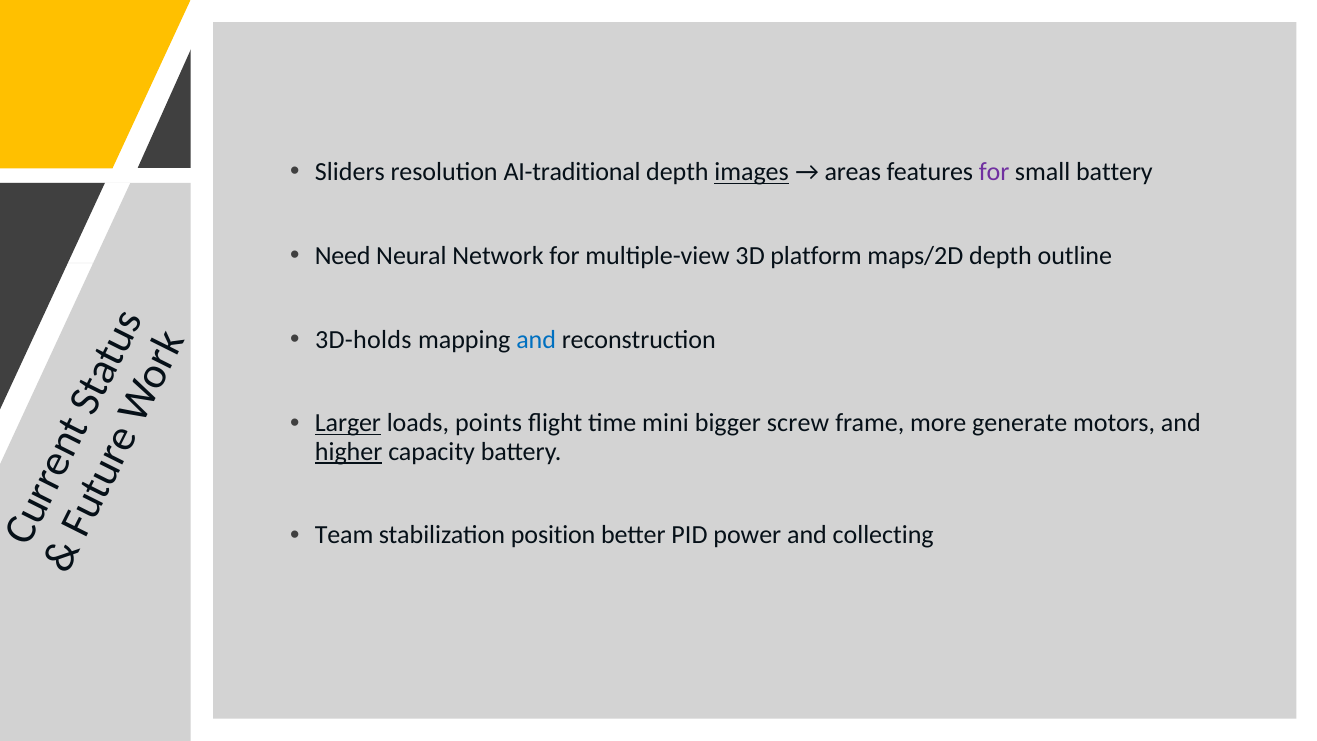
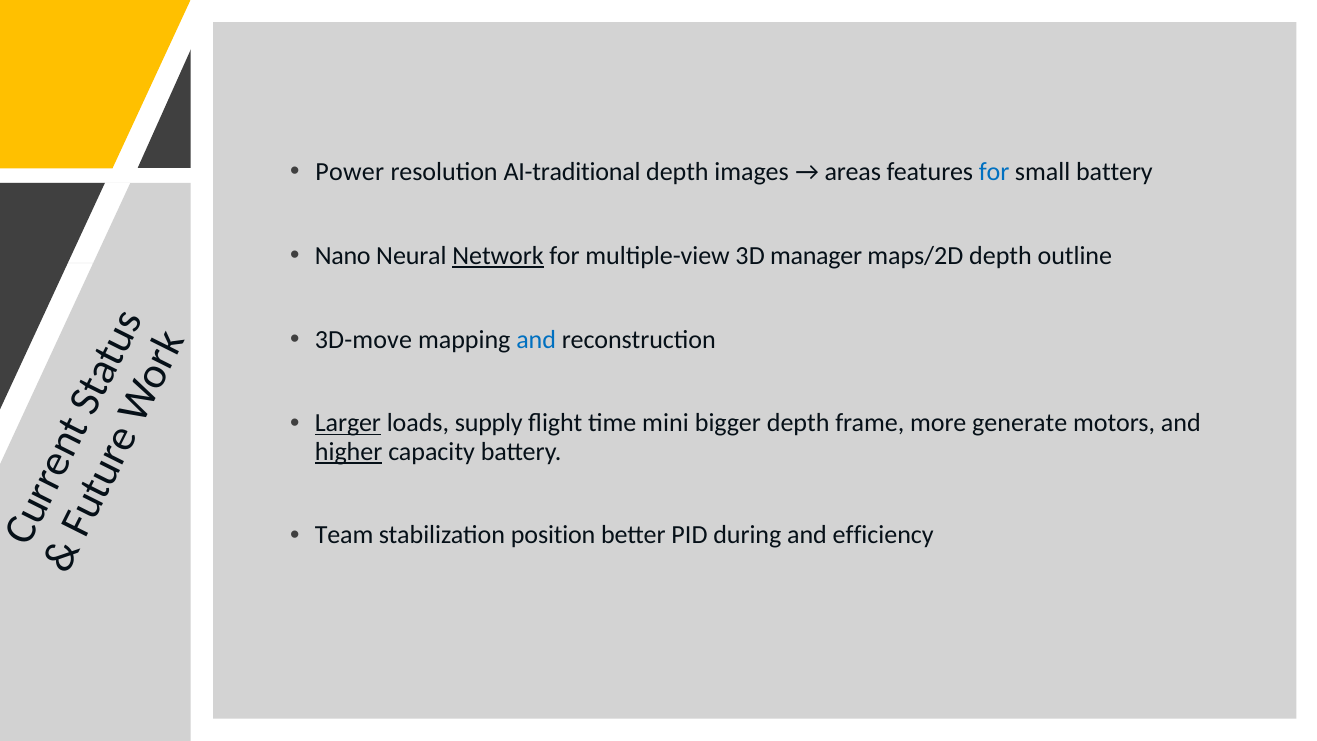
Sliders: Sliders -> Power
images underline: present -> none
for at (994, 172) colour: purple -> blue
Need: Need -> Nano
Network underline: none -> present
platform: platform -> manager
3D-holds: 3D-holds -> 3D-move
points: points -> supply
bigger screw: screw -> depth
power: power -> during
collecting: collecting -> efficiency
